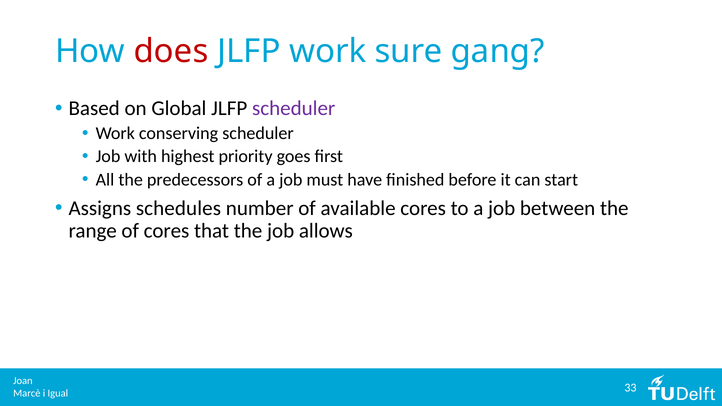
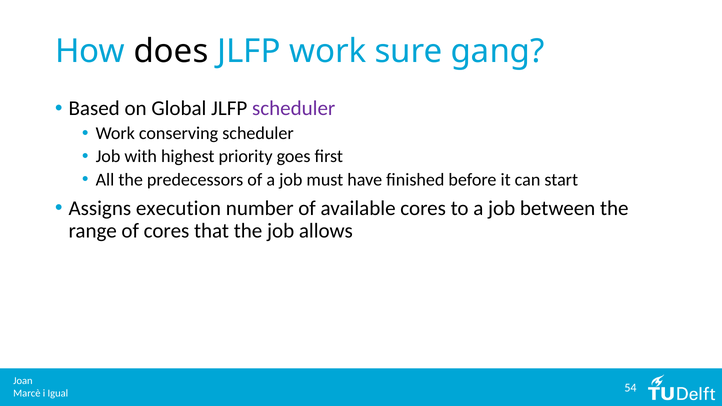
does colour: red -> black
schedules: schedules -> execution
33: 33 -> 54
